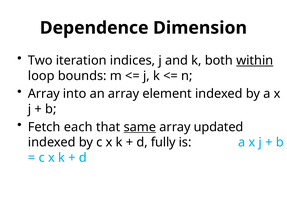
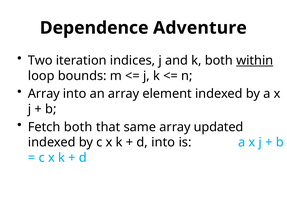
Dimension: Dimension -> Adventure
Fetch each: each -> both
same underline: present -> none
d fully: fully -> into
